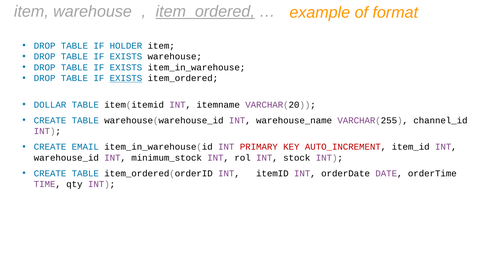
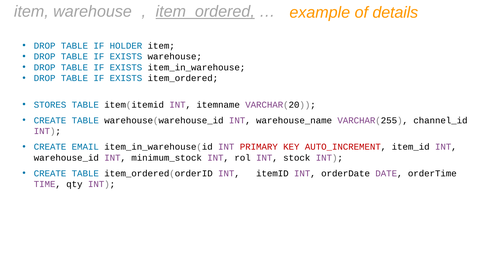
format: format -> details
EXISTS at (126, 78) underline: present -> none
DOLLAR: DOLLAR -> STORES
